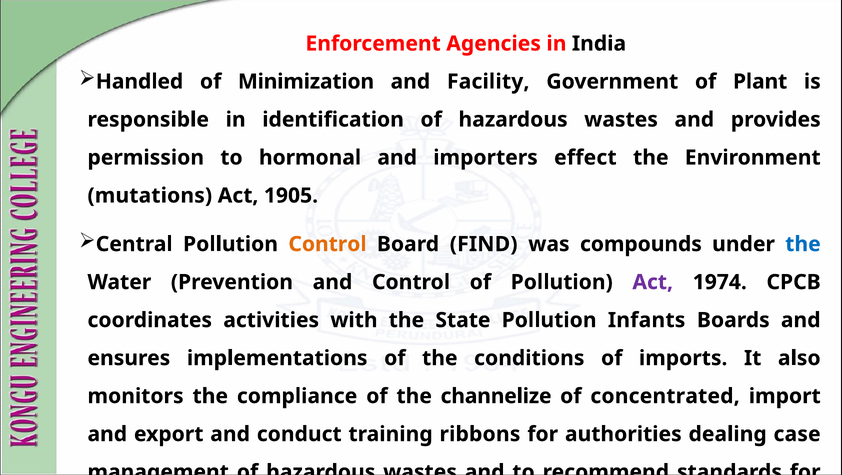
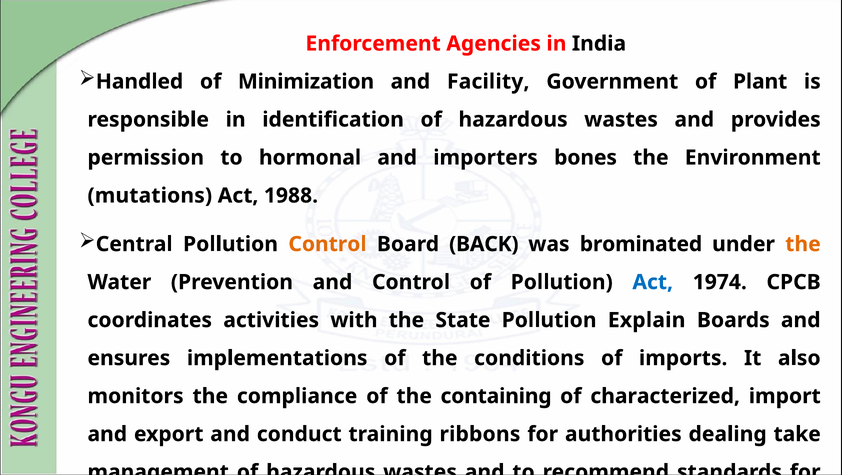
effect: effect -> bones
1905: 1905 -> 1988
FIND: FIND -> BACK
compounds: compounds -> brominated
the at (803, 244) colour: blue -> orange
Act at (653, 282) colour: purple -> blue
Infants: Infants -> Explain
channelize: channelize -> containing
concentrated: concentrated -> characterized
case: case -> take
